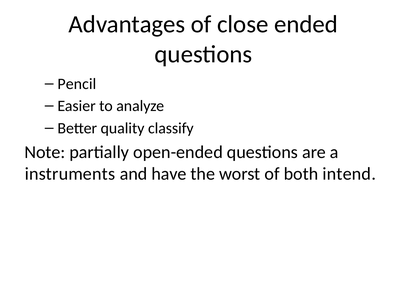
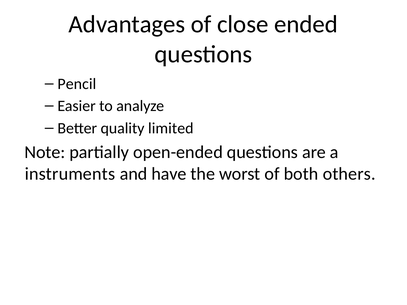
classify: classify -> limited
intend: intend -> others
